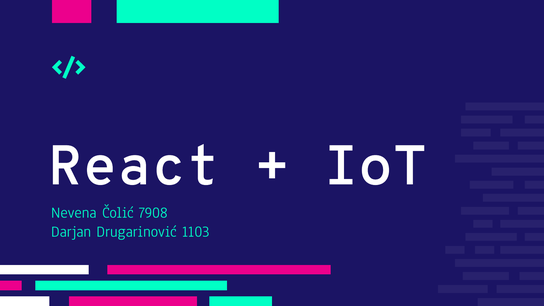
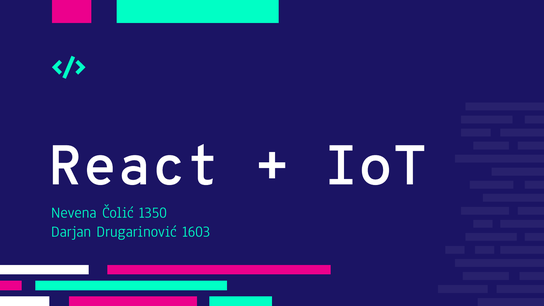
7908: 7908 -> 1350
1103: 1103 -> 1603
